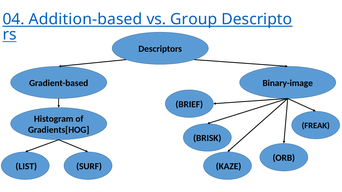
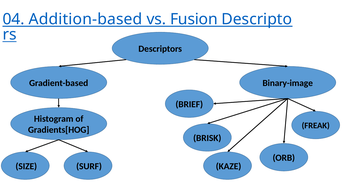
Group: Group -> Fusion
LIST: LIST -> SIZE
